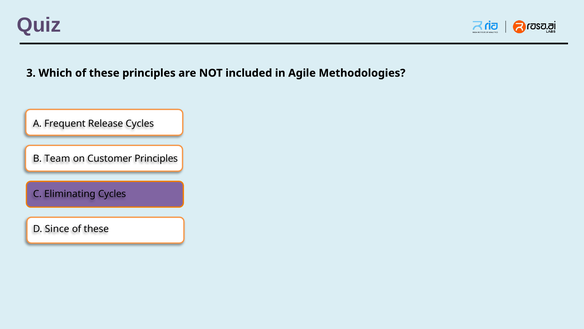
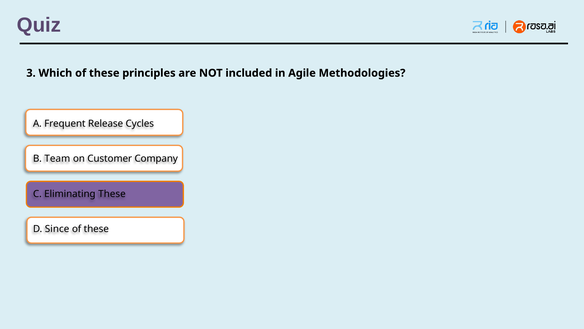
Customer Principles: Principles -> Company
Eliminating Cycles: Cycles -> These
